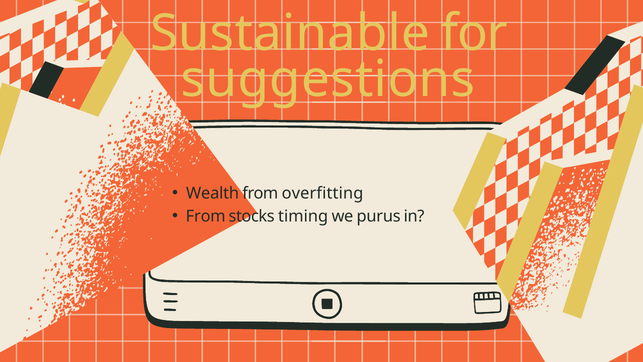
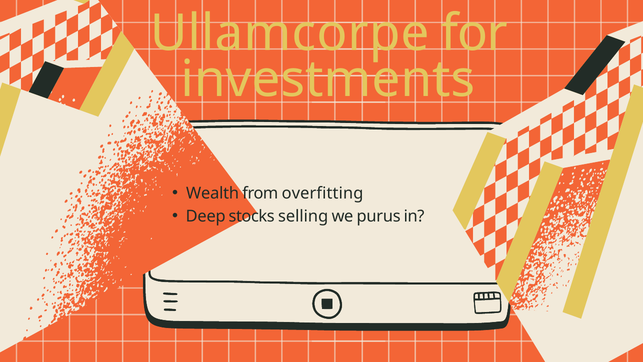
Sustainable: Sustainable -> Ullamcorpe
suggestions: suggestions -> investments
From at (206, 216): From -> Deep
timing: timing -> selling
